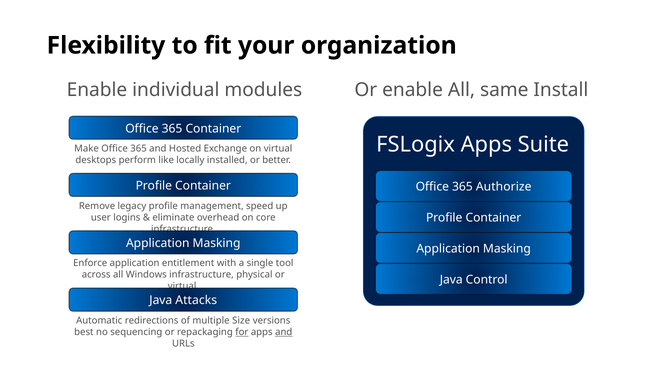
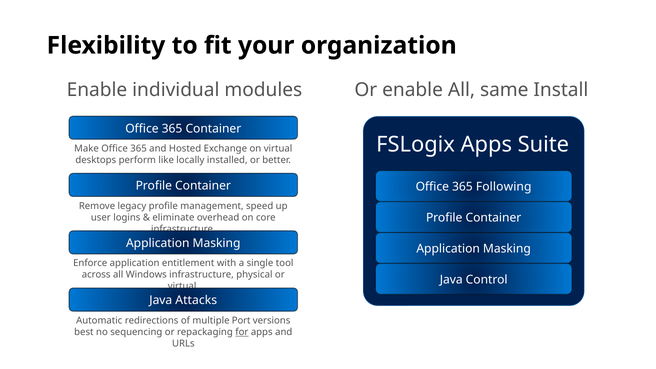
Authorize: Authorize -> Following
Size: Size -> Port
and at (284, 332) underline: present -> none
